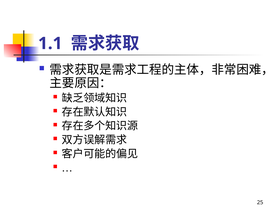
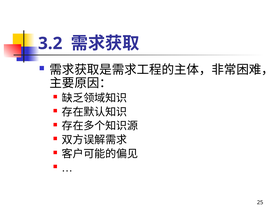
1.1: 1.1 -> 3.2
